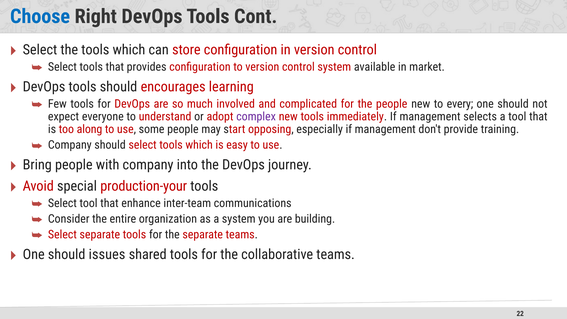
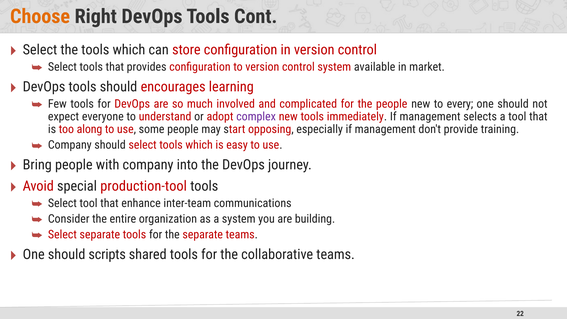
Choose colour: blue -> orange
production-your: production-your -> production-tool
issues: issues -> scripts
